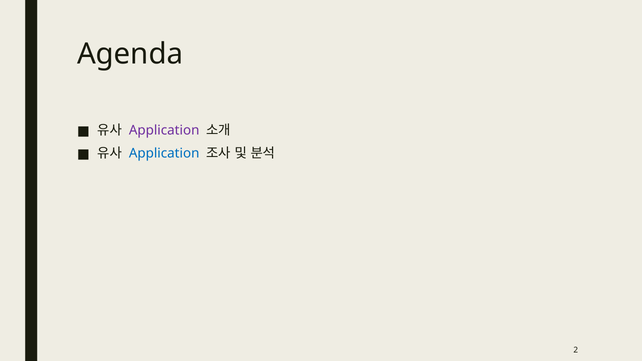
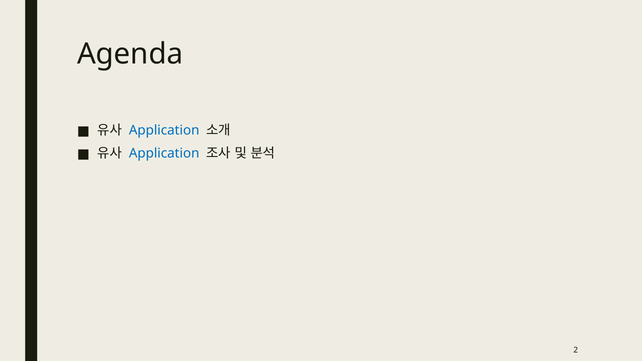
Application at (164, 130) colour: purple -> blue
